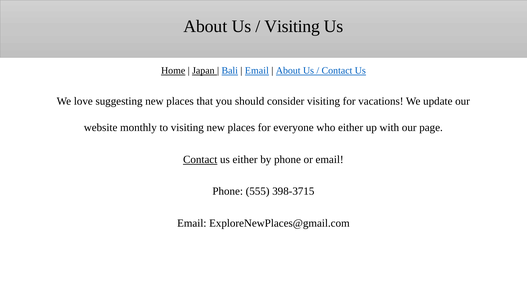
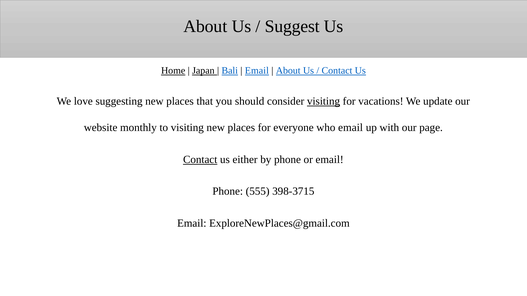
Visiting at (292, 26): Visiting -> Suggest
visiting at (324, 101) underline: none -> present
who either: either -> email
